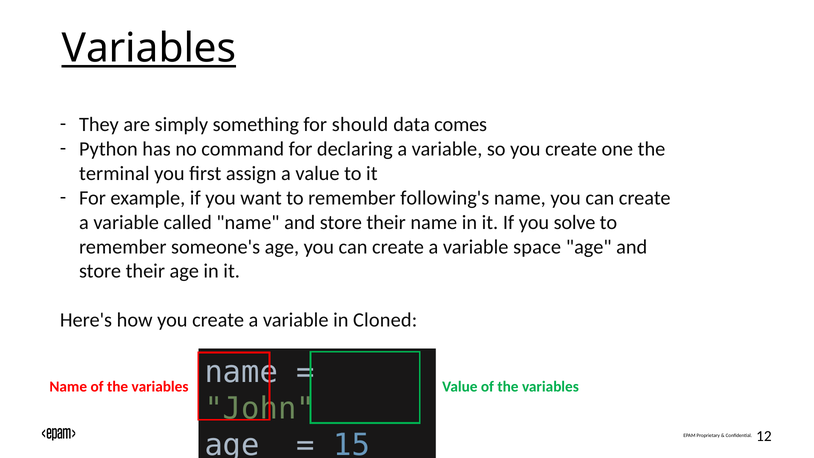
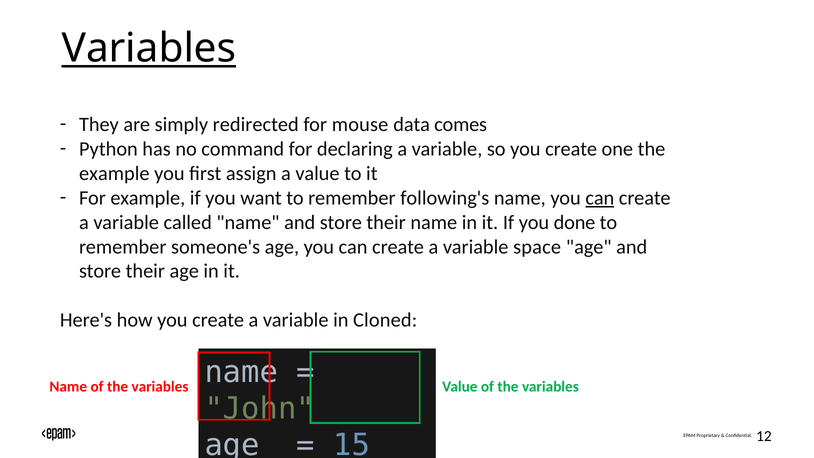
something: something -> redirected
should: should -> mouse
terminal at (114, 174): terminal -> example
can at (600, 198) underline: none -> present
solve: solve -> done
